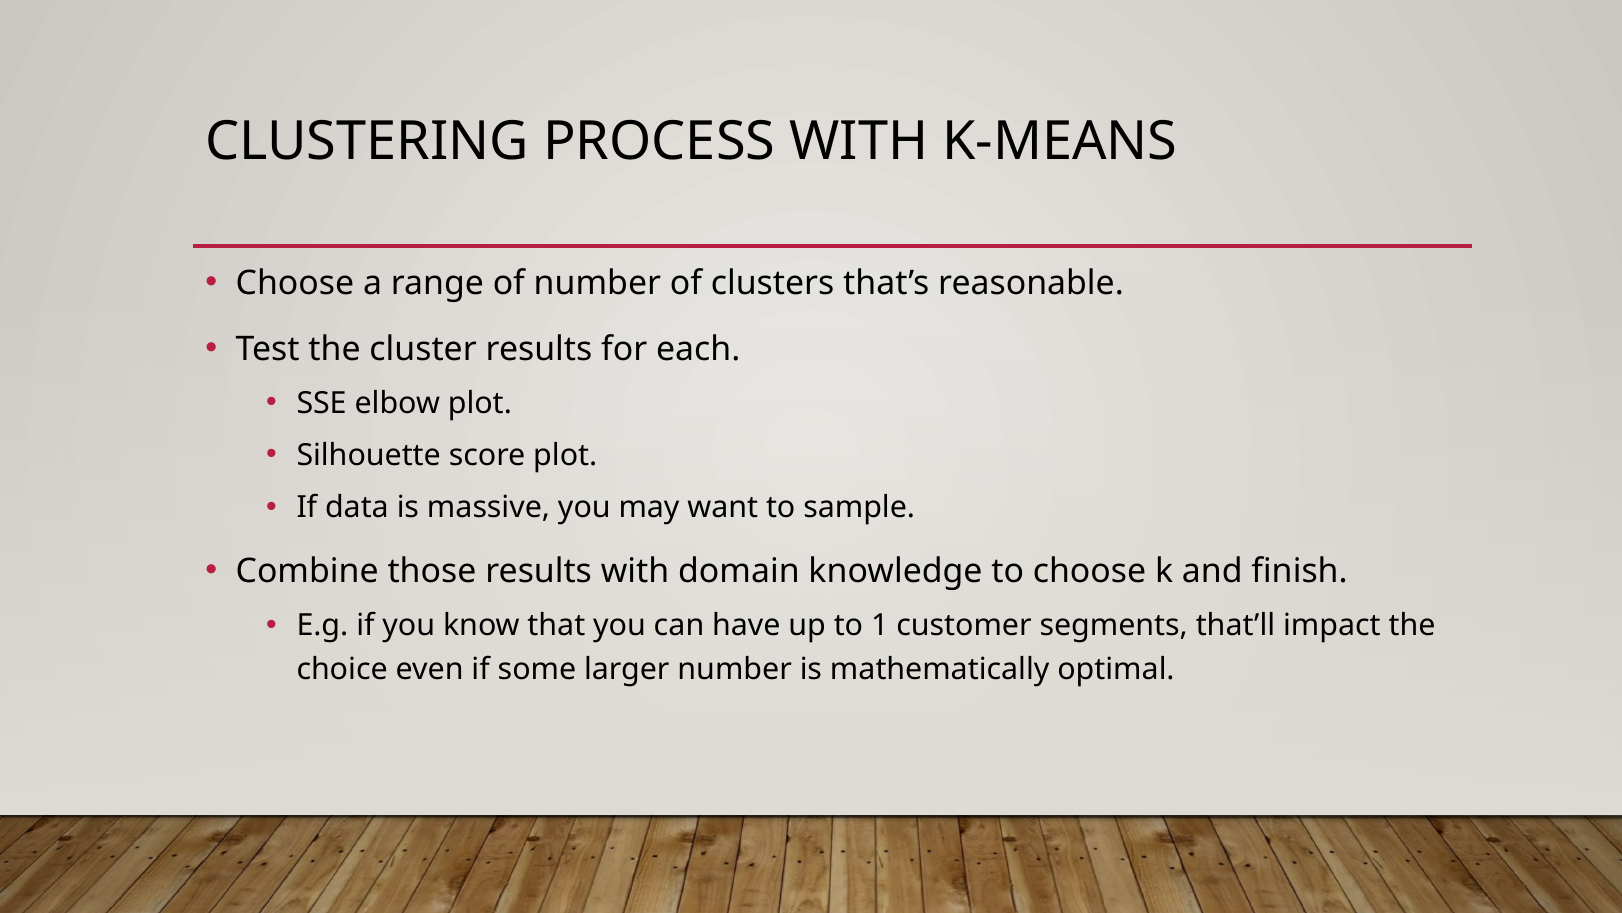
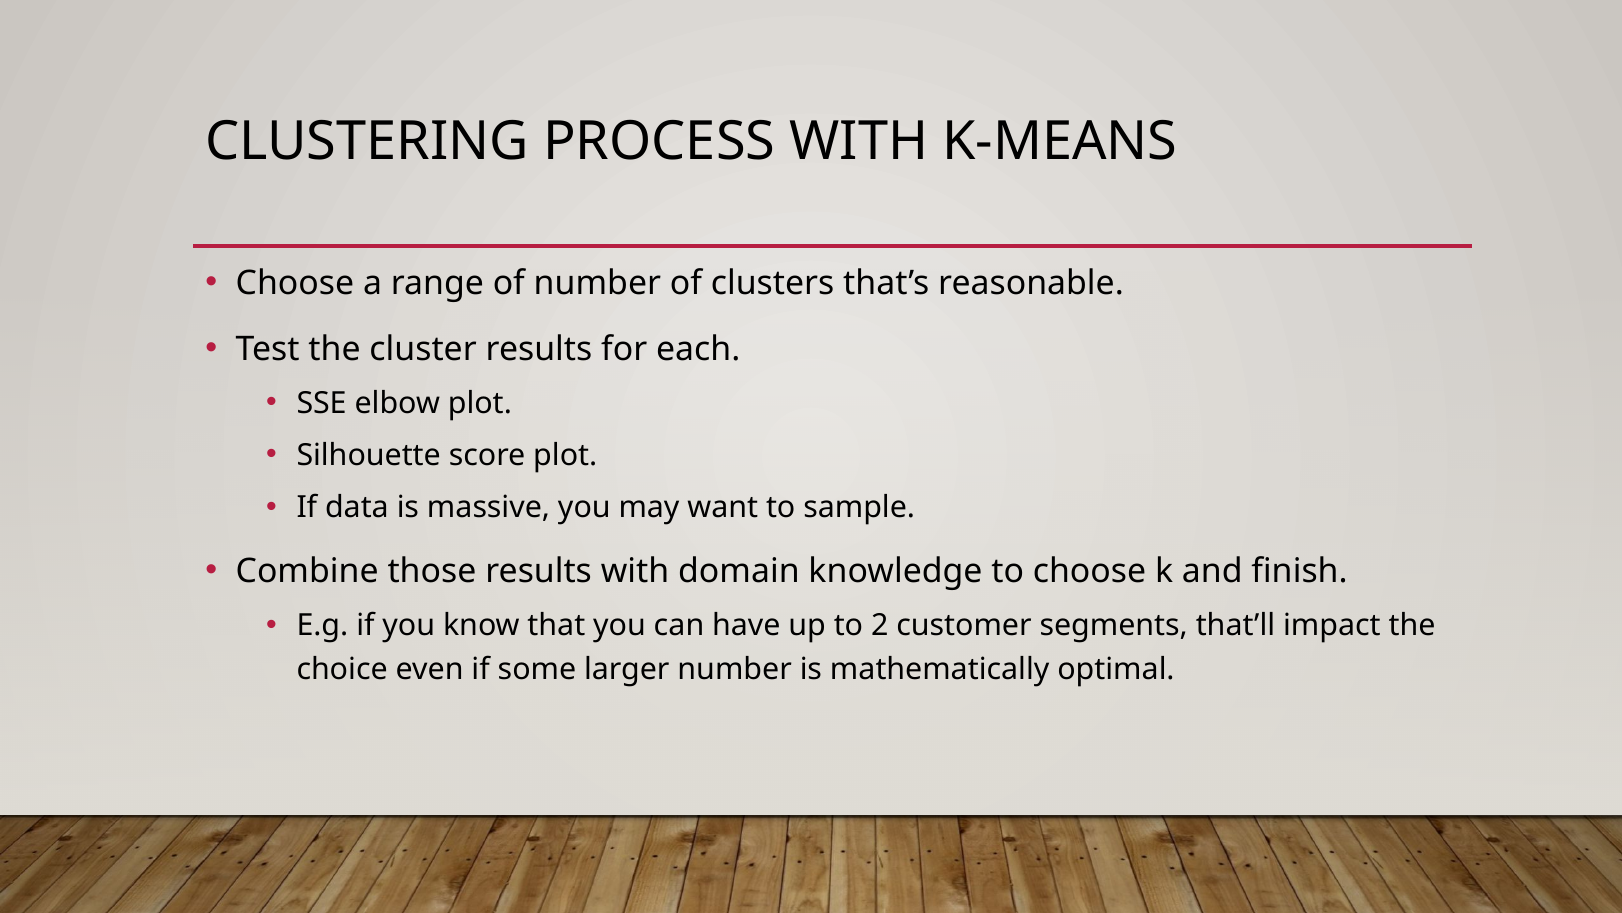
1: 1 -> 2
